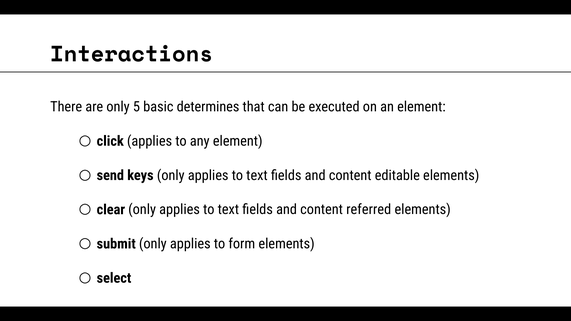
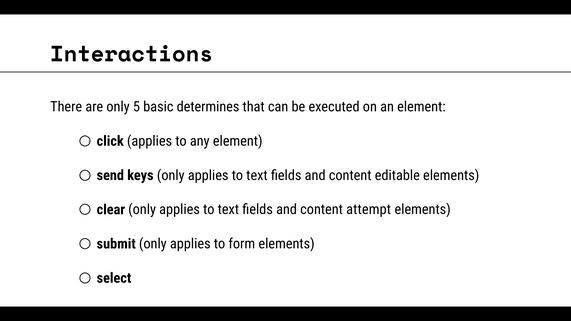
referred: referred -> attempt
